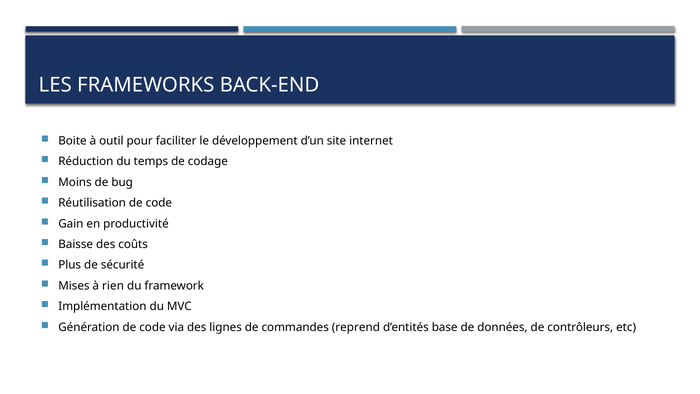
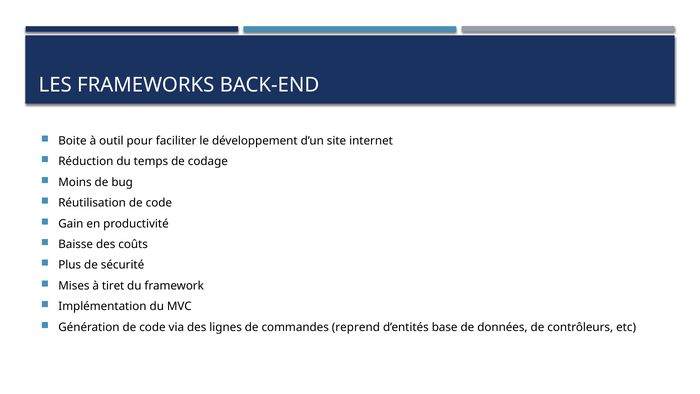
rien: rien -> tiret
